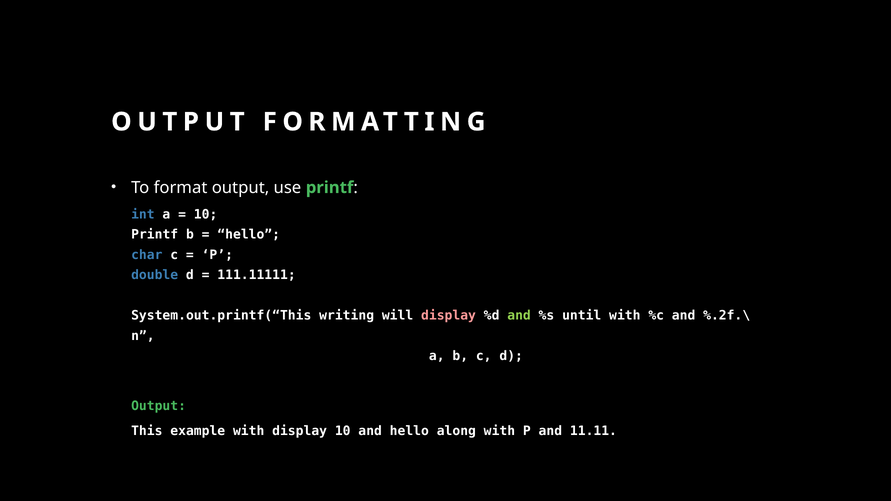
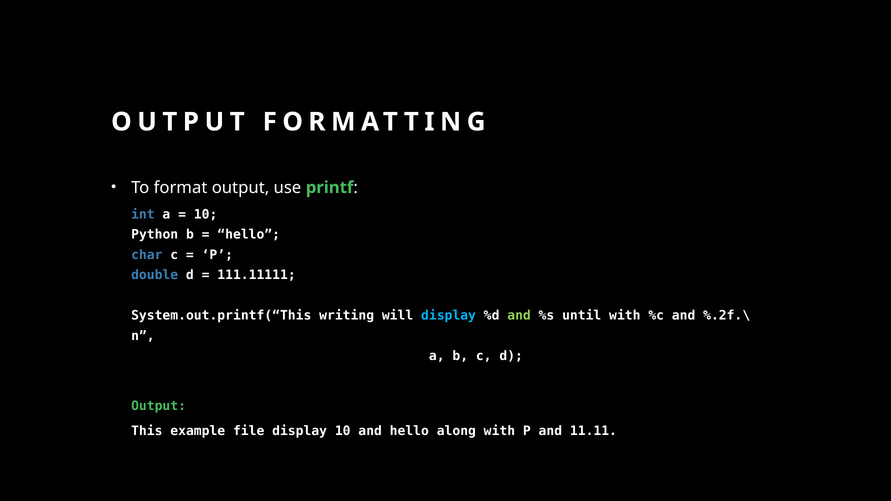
Printf at (155, 235): Printf -> Python
display at (449, 316) colour: pink -> light blue
example with: with -> file
